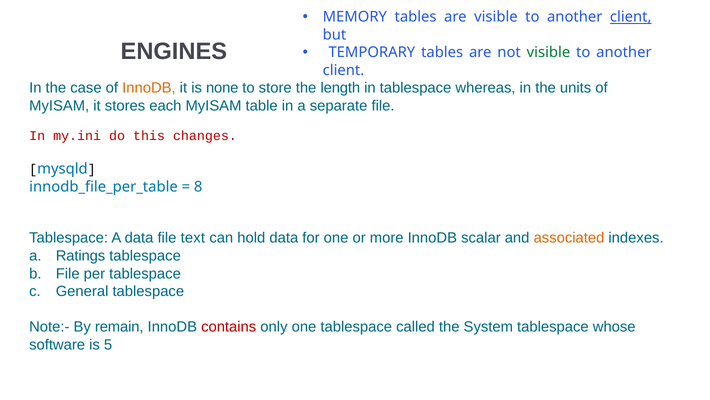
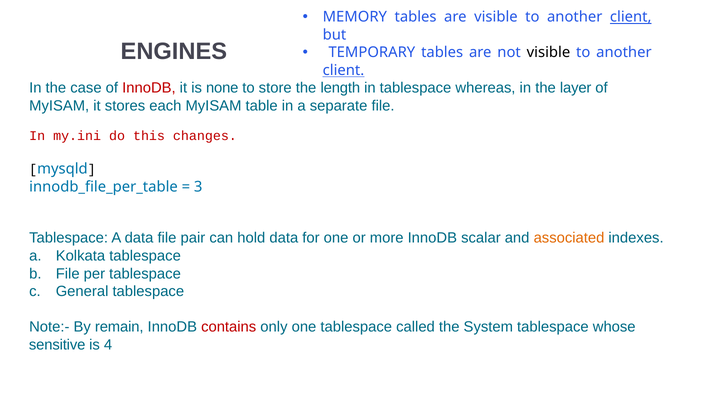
visible at (548, 52) colour: green -> black
client at (344, 70) underline: none -> present
InnoDB at (149, 88) colour: orange -> red
units: units -> layer
8: 8 -> 3
text: text -> pair
Ratings: Ratings -> Kolkata
software: software -> sensitive
5: 5 -> 4
